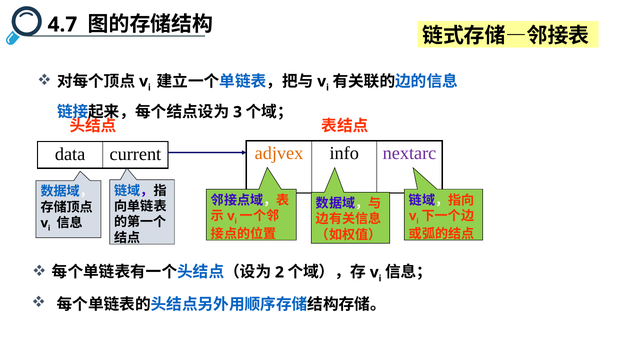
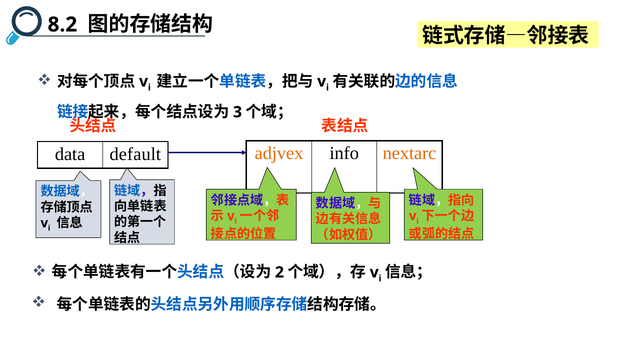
4.7: 4.7 -> 8.2
nextarc colour: purple -> orange
current: current -> default
